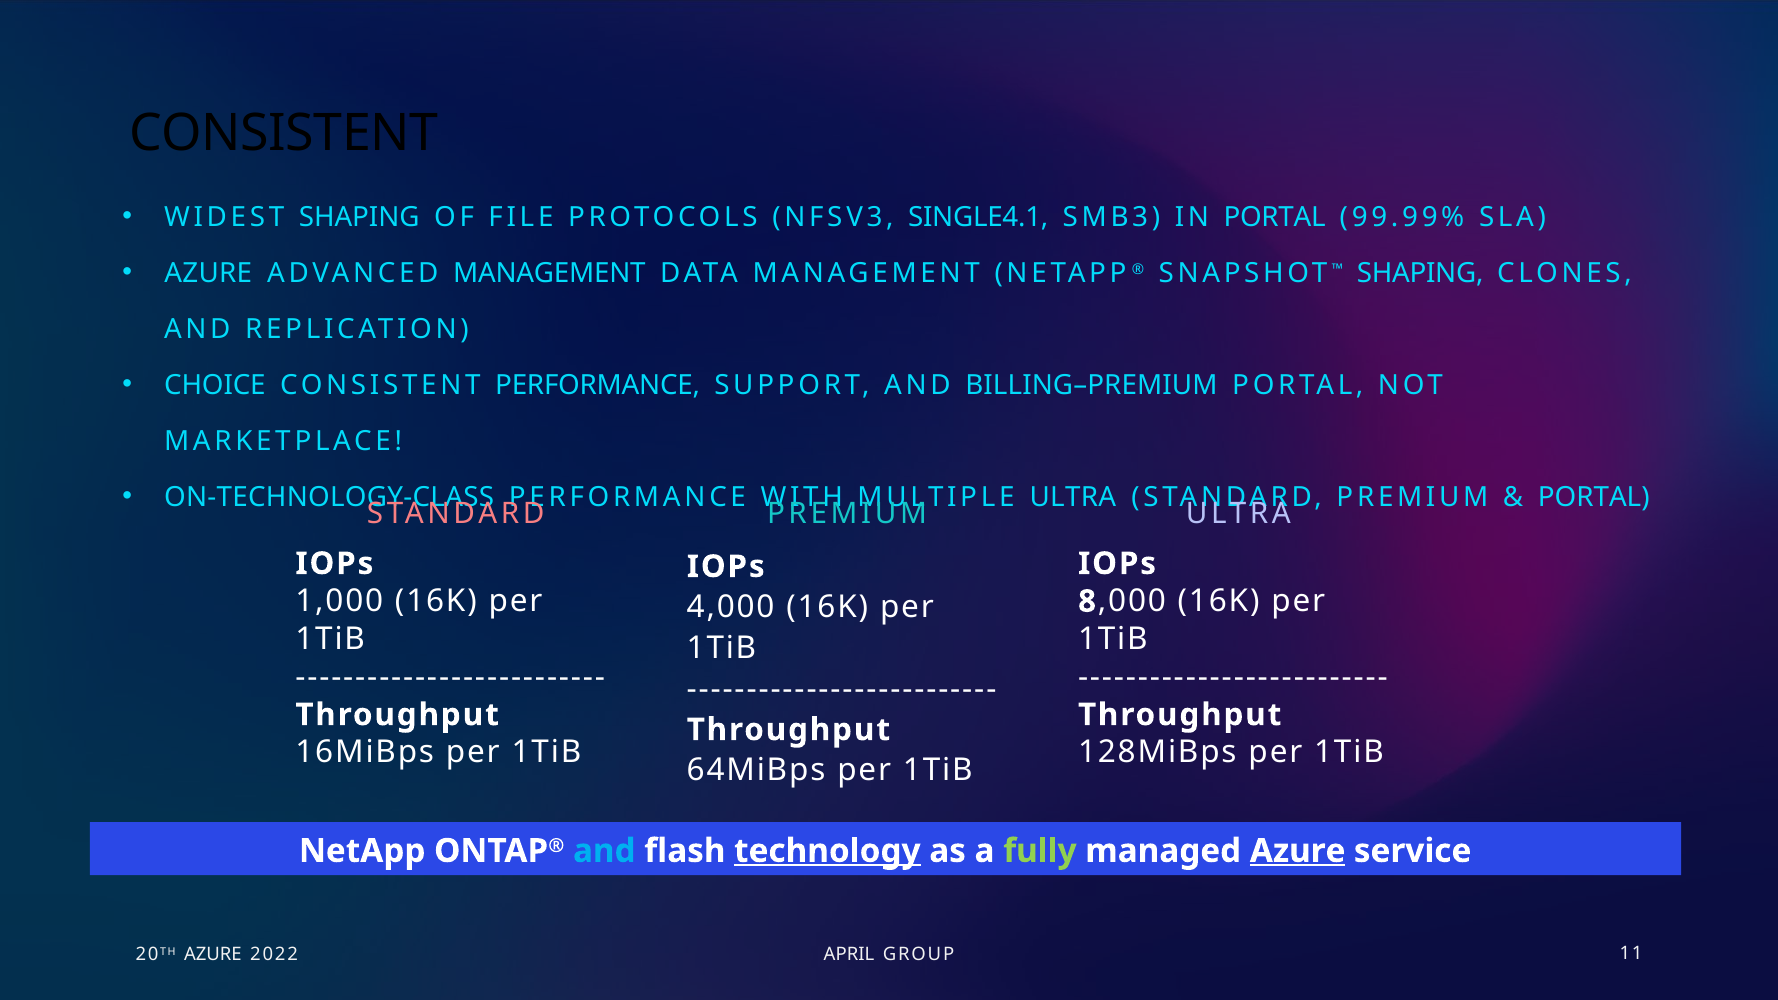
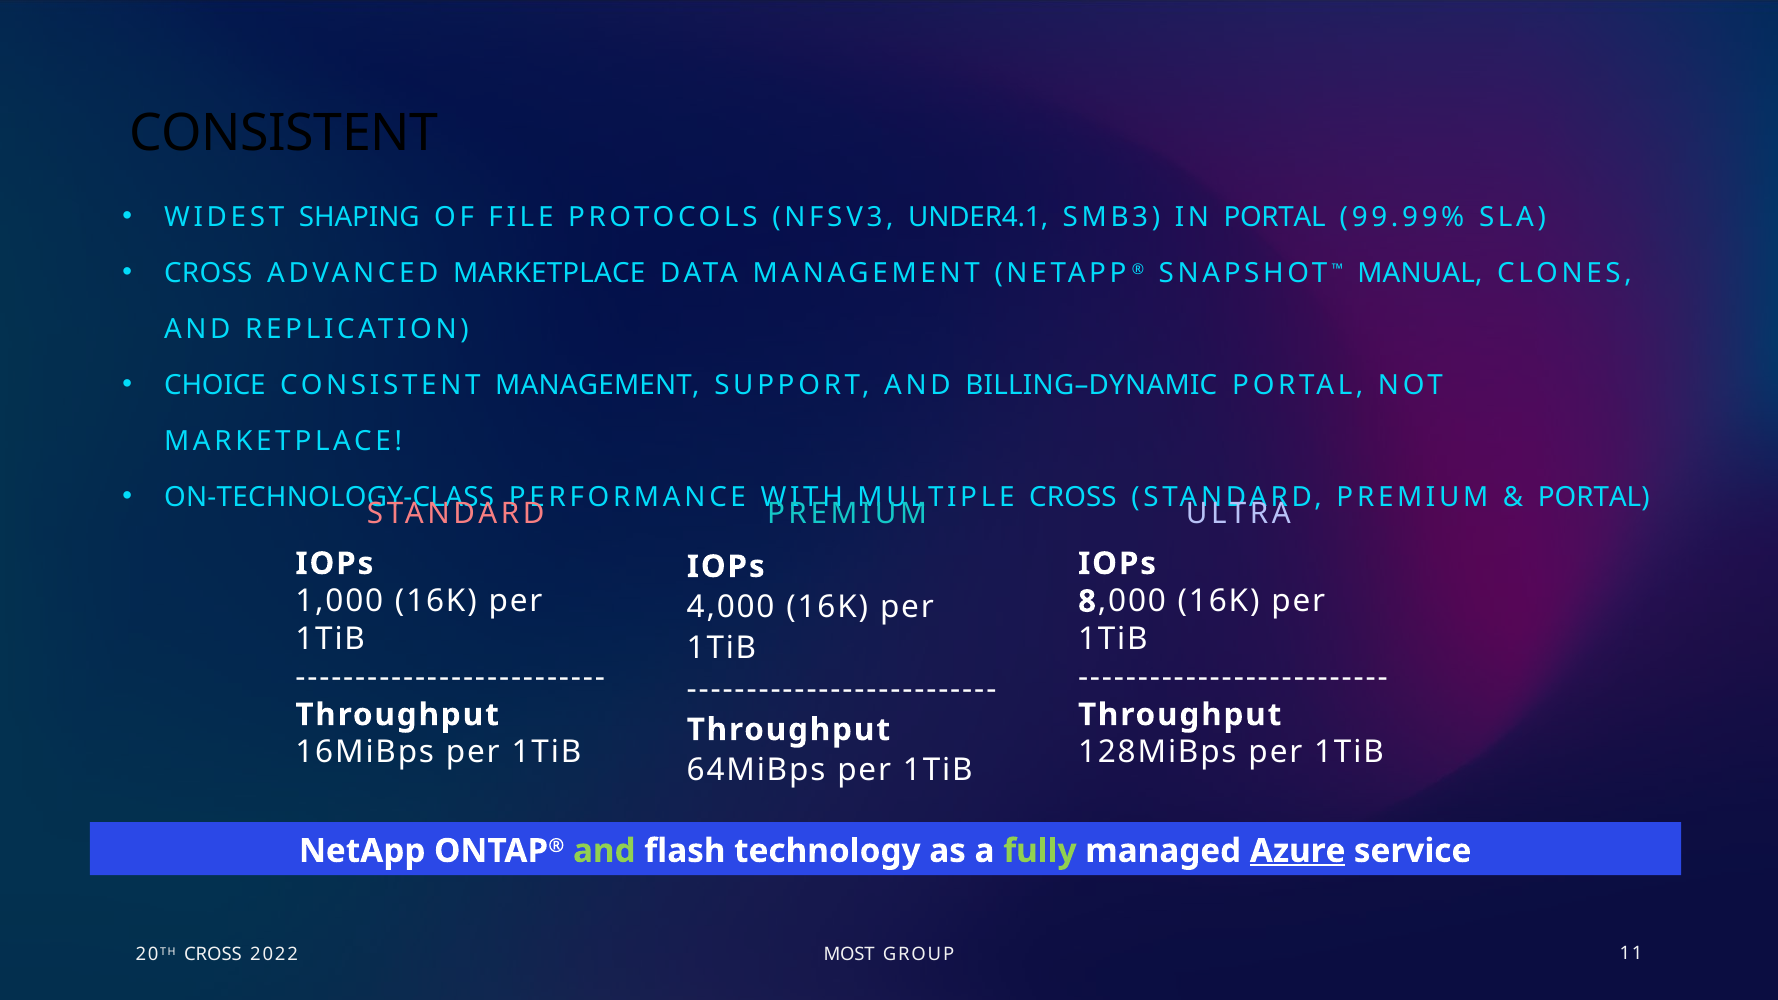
SINGLE4.1: SINGLE4.1 -> UNDER4.1
AZURE at (208, 273): AZURE -> CROSS
ADVANCED MANAGEMENT: MANAGEMENT -> MARKETPLACE
SNAPSHOT™ SHAPING: SHAPING -> MANUAL
CONSISTENT PERFORMANCE: PERFORMANCE -> MANAGEMENT
BILLING–PREMIUM: BILLING–PREMIUM -> BILLING–DYNAMIC
MULTIPLE ULTRA: ULTRA -> CROSS
and at (604, 851) colour: light blue -> light green
technology underline: present -> none
20TH AZURE: AZURE -> CROSS
APRIL: APRIL -> MOST
